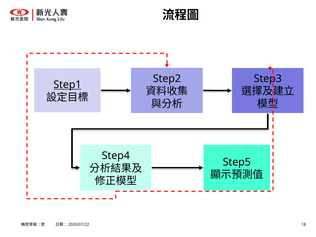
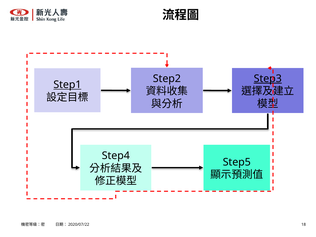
Step3 underline: none -> present
